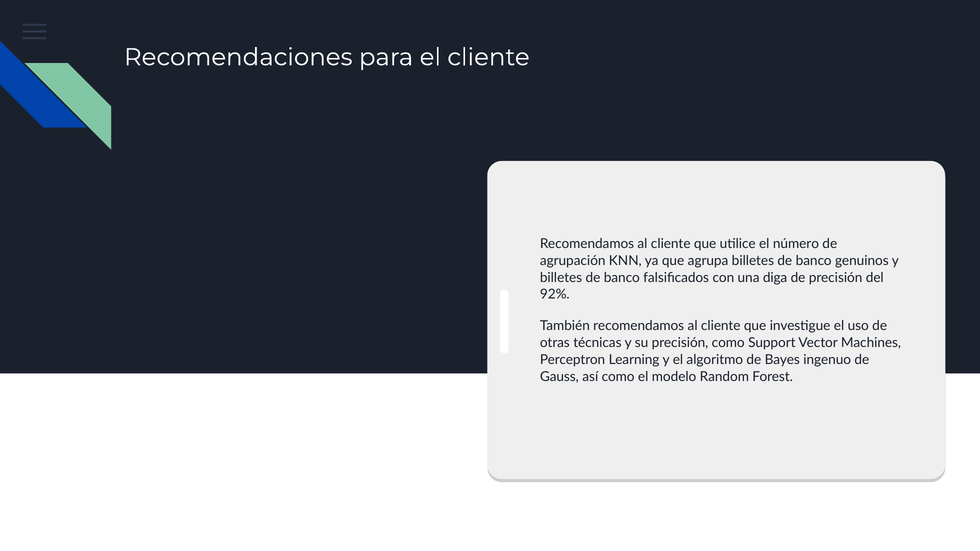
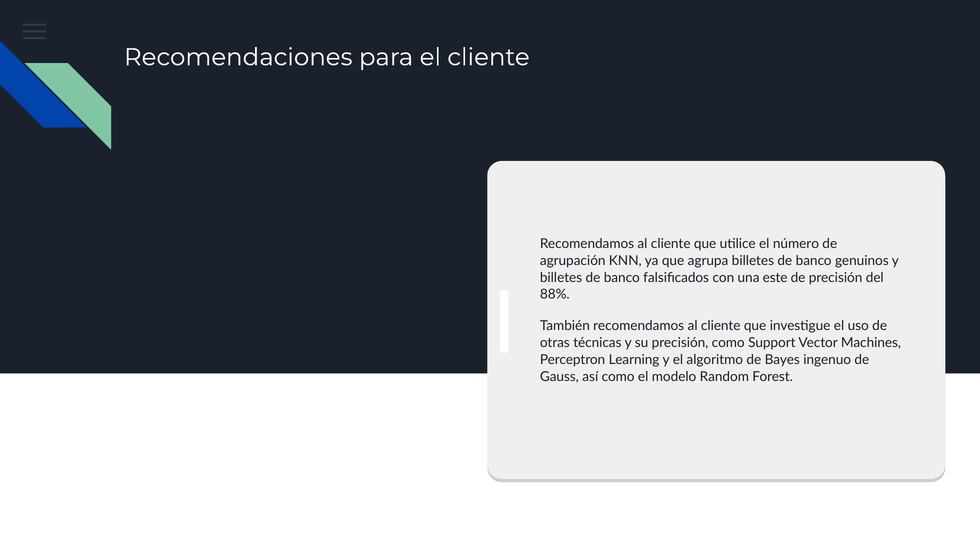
diga: diga -> este
92%: 92% -> 88%
